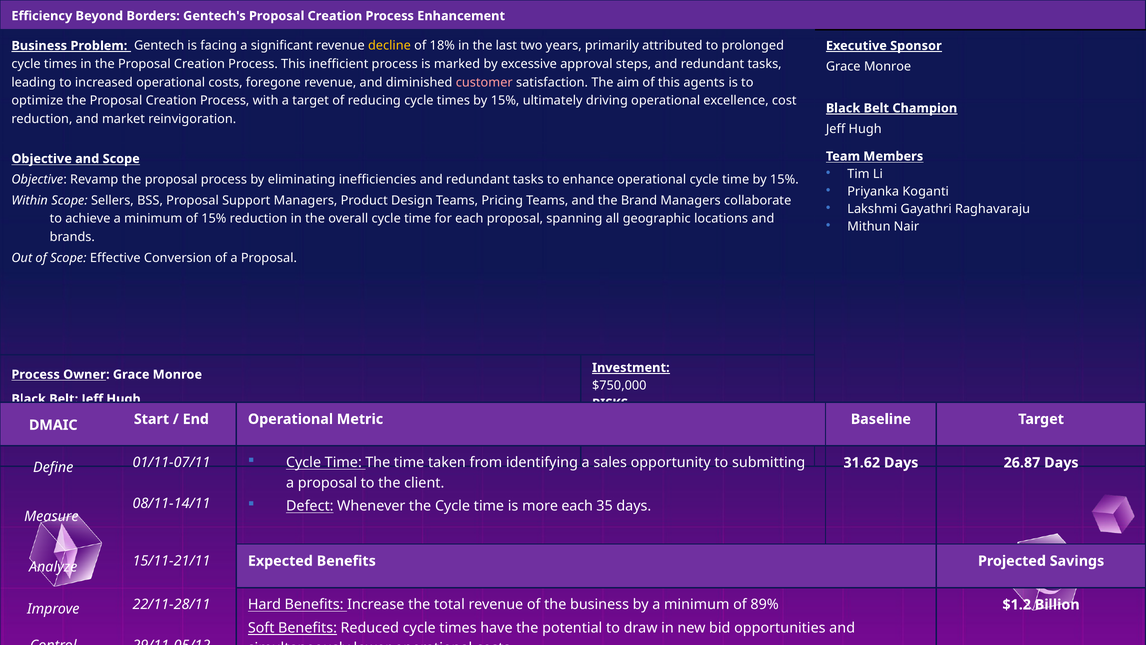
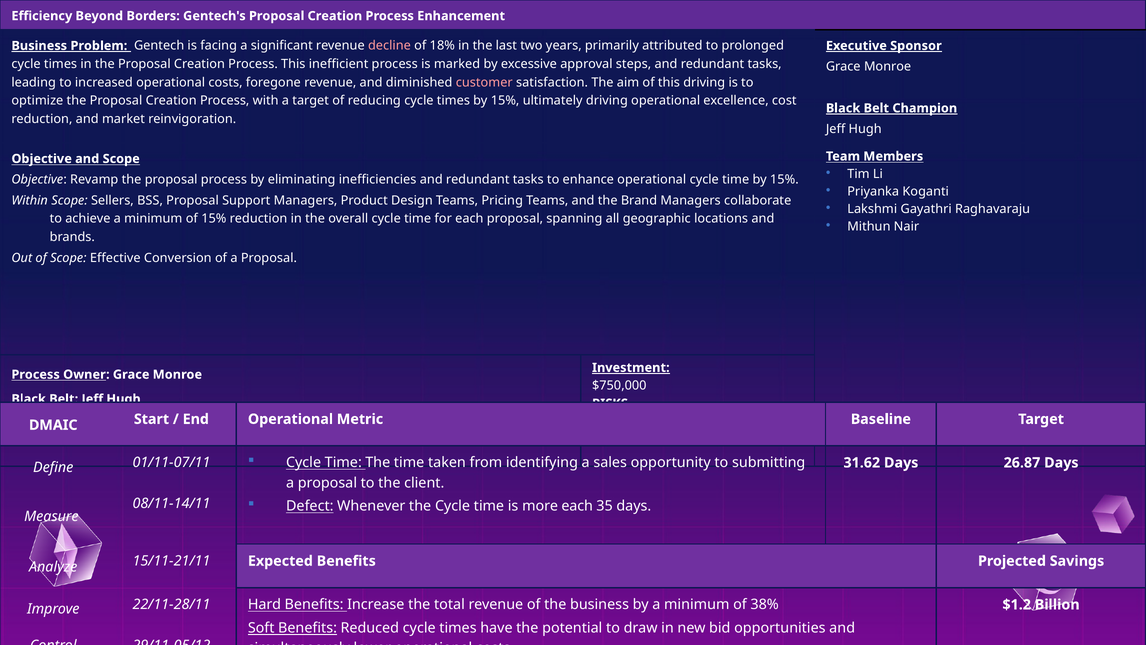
decline colour: yellow -> pink
this agents: agents -> driving
89%: 89% -> 38%
